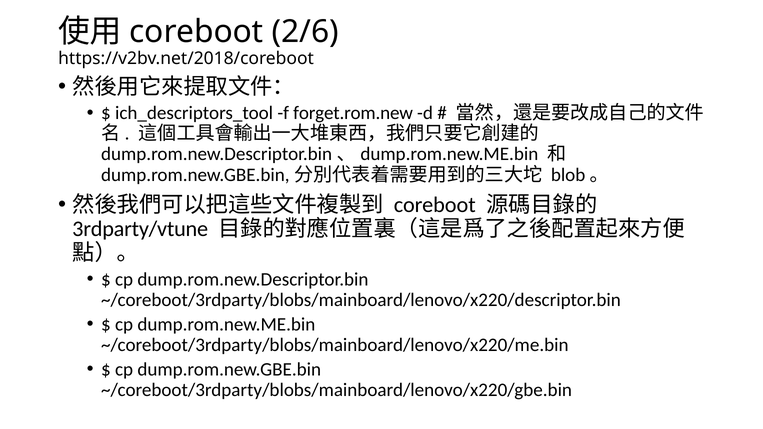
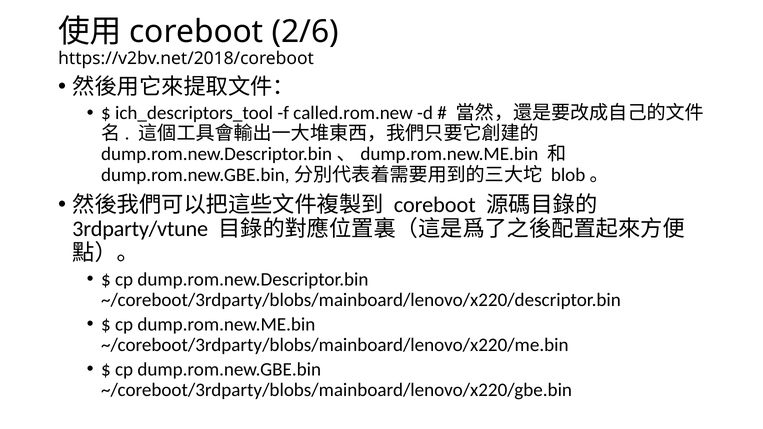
forget.rom.new: forget.rom.new -> called.rom.new
